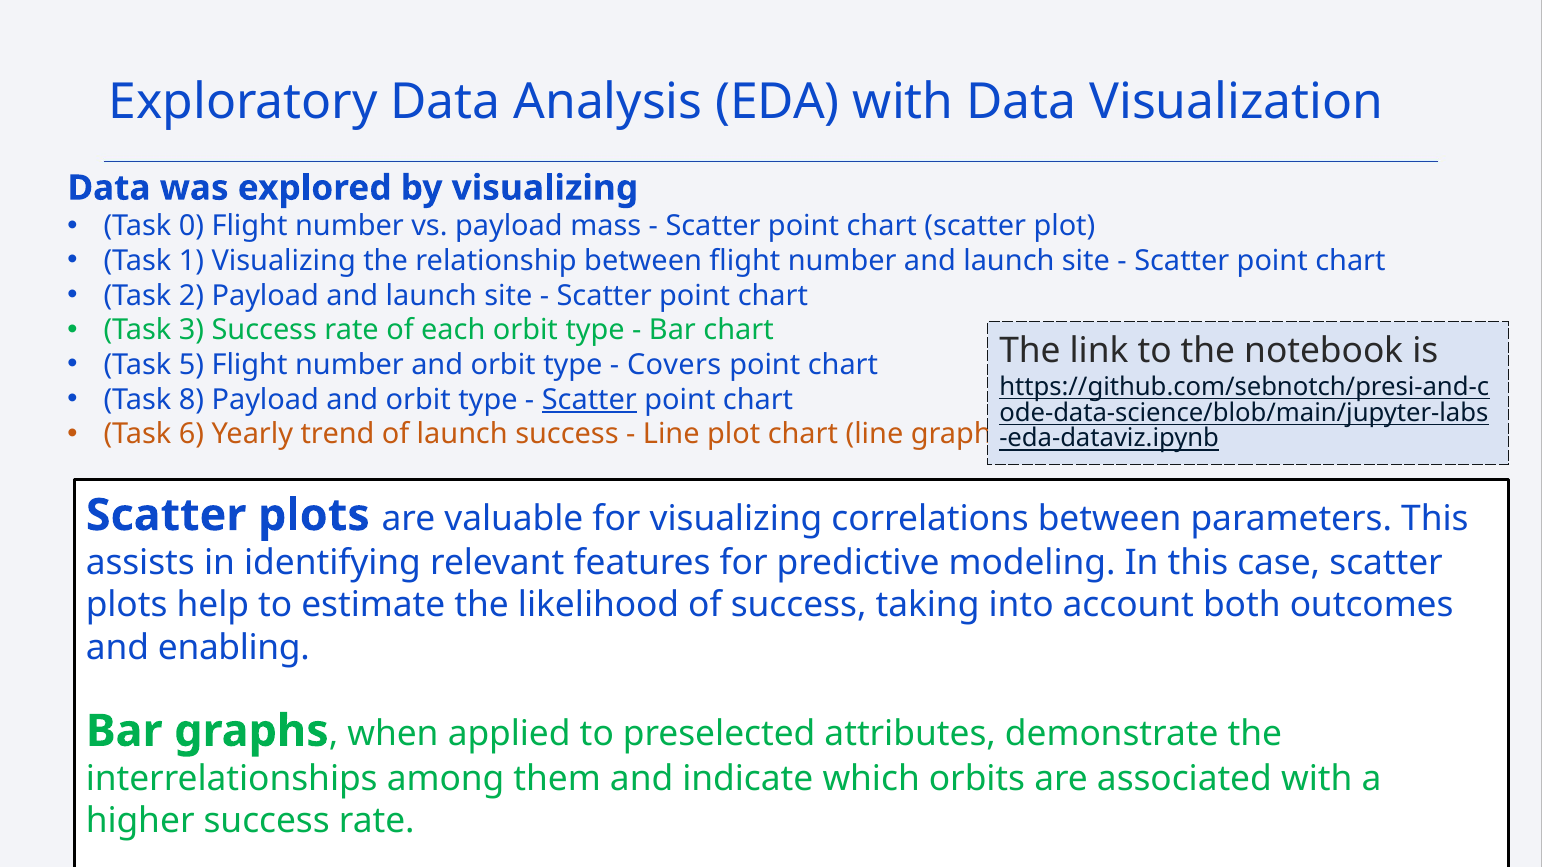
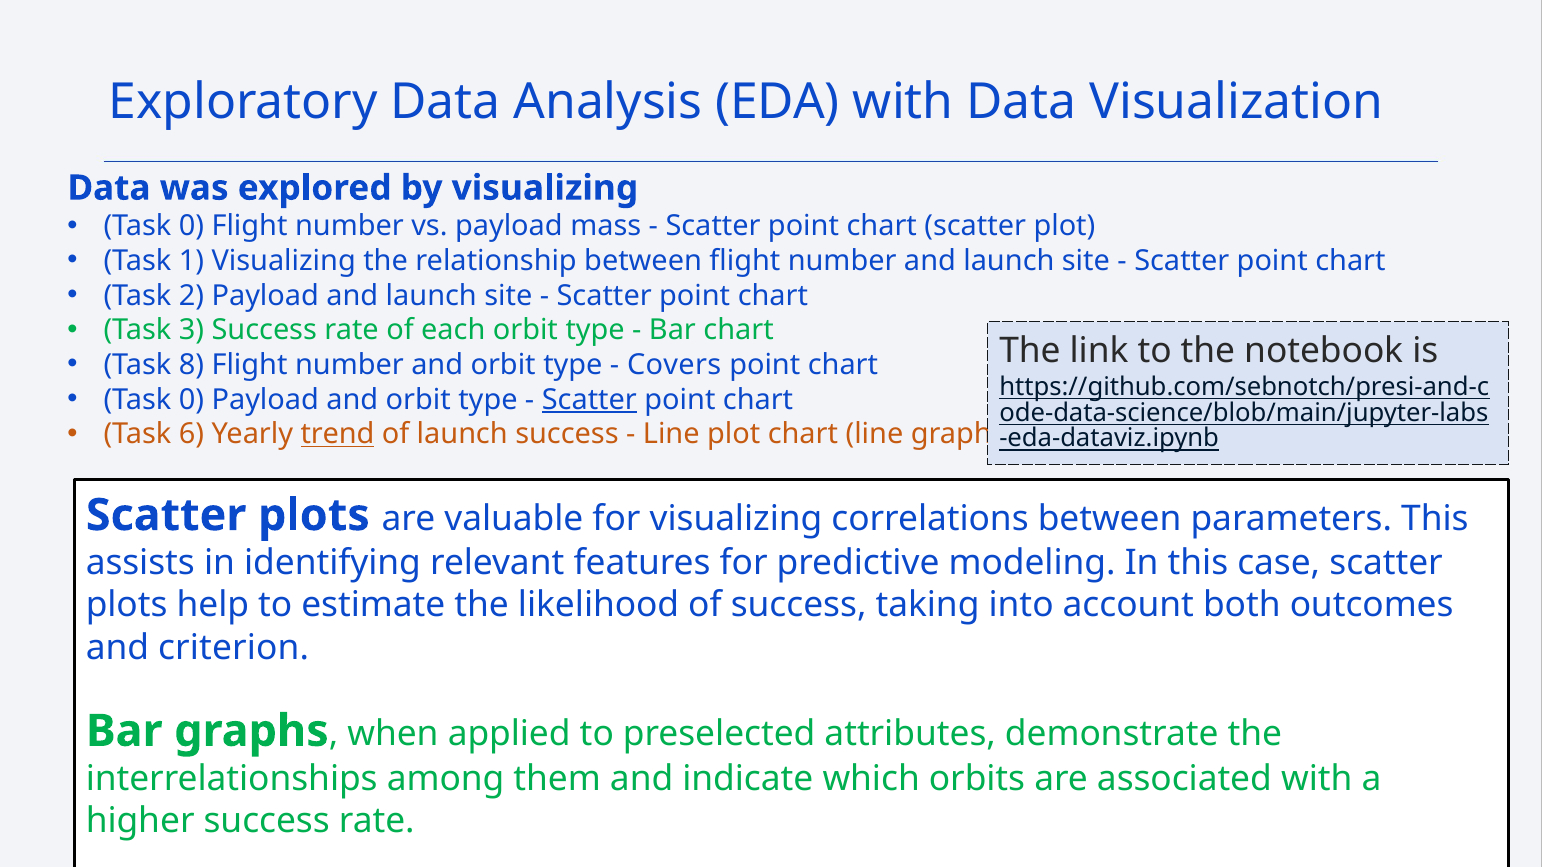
5: 5 -> 8
8 at (191, 400): 8 -> 0
trend at (338, 434) underline: none -> present
enabling: enabling -> criterion
